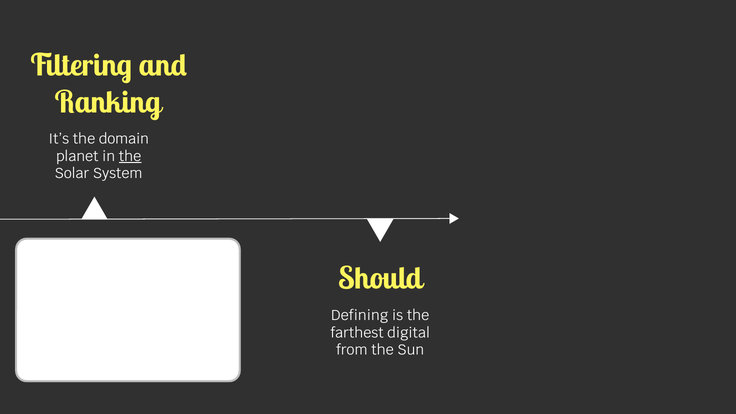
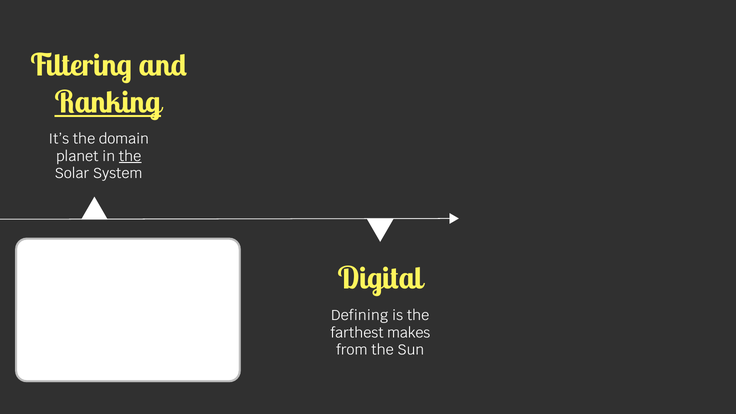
Ranking underline: none -> present
Should: Should -> Digital
digital: digital -> makes
